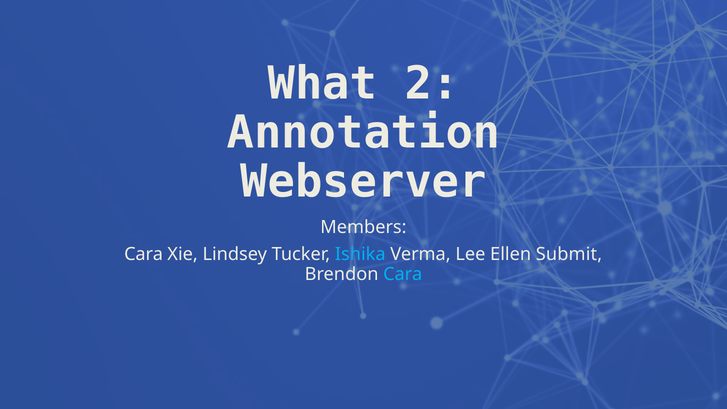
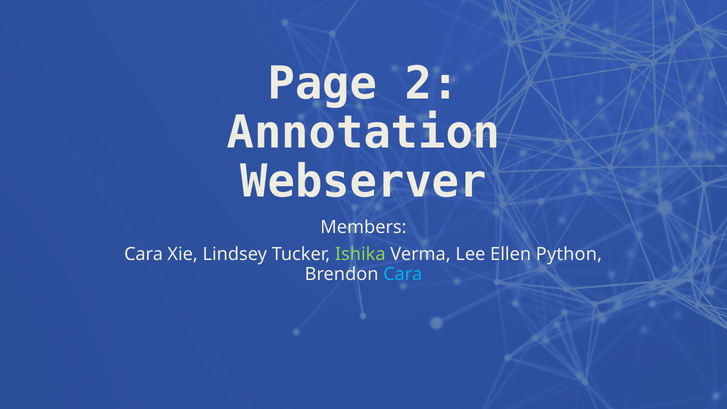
What: What -> Page
Ishika colour: light blue -> light green
Submit: Submit -> Python
